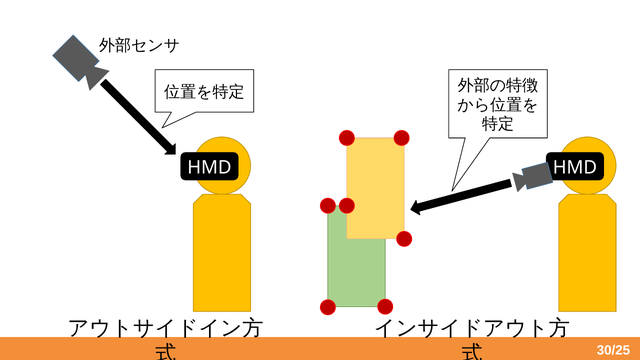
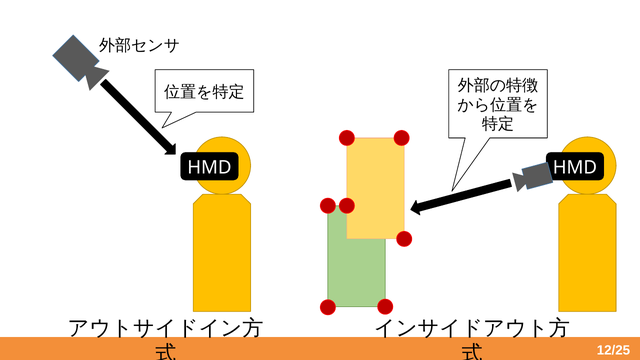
30/25: 30/25 -> 12/25
